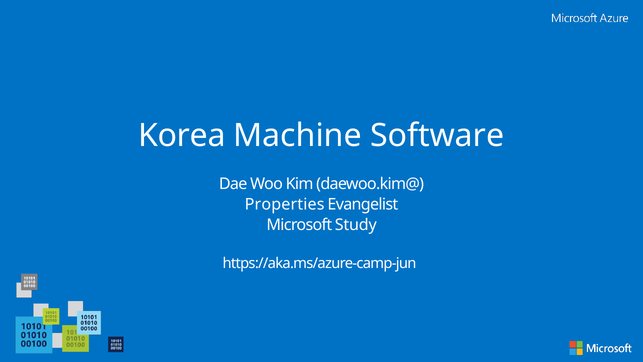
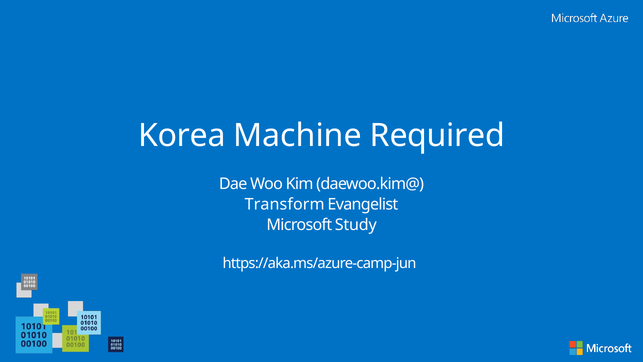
Software: Software -> Required
Properties: Properties -> Transform
